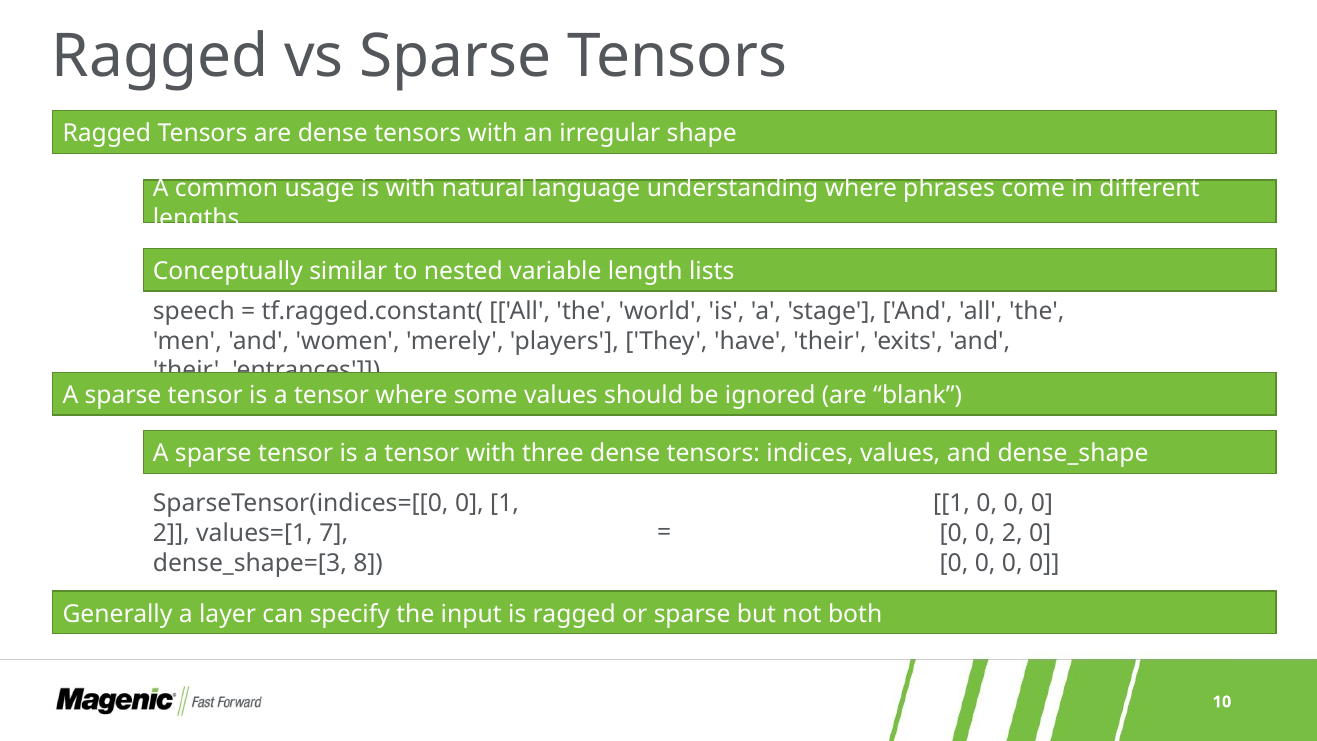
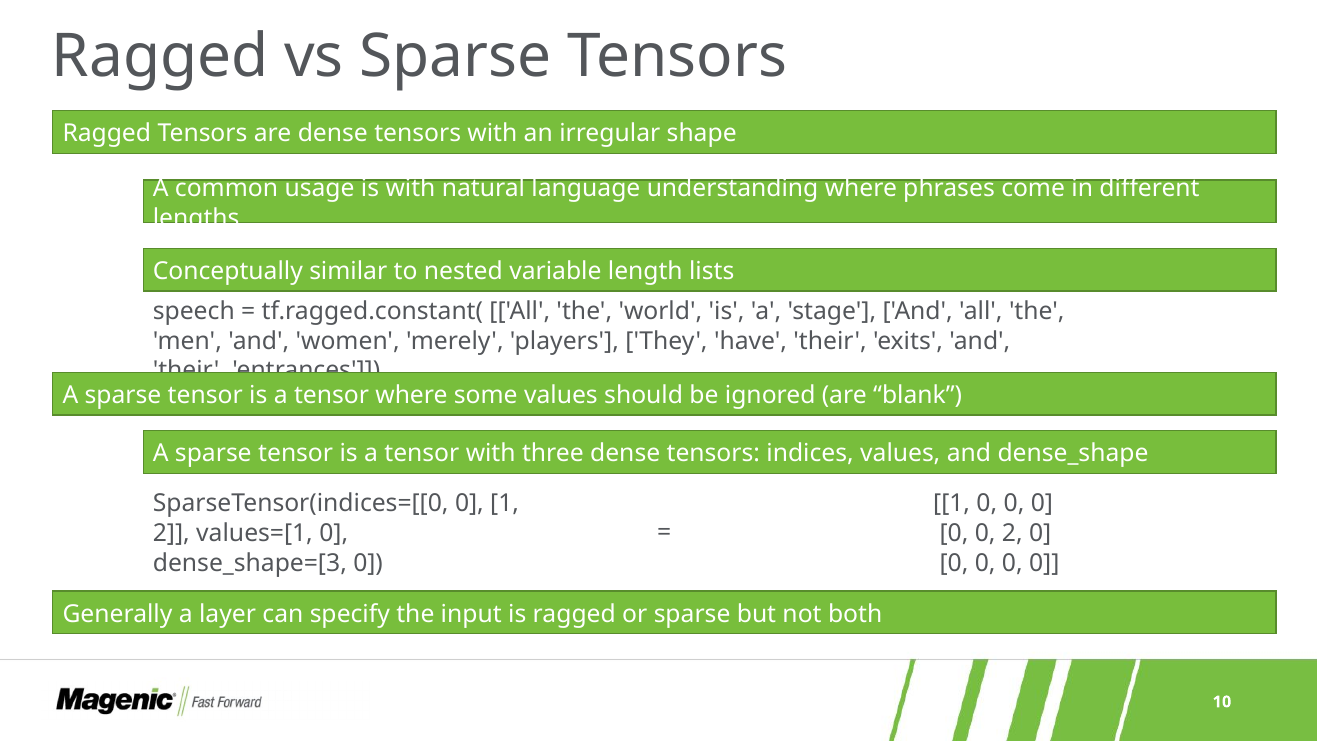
values=[1 7: 7 -> 0
dense_shape=[3 8: 8 -> 0
